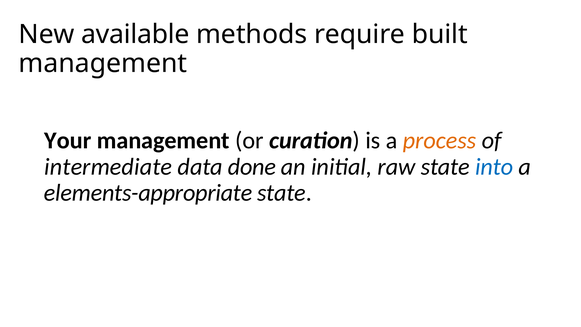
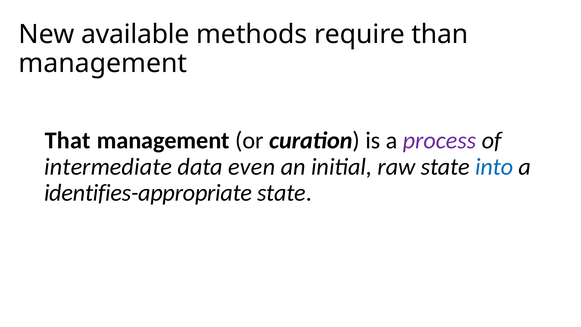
built: built -> than
Your: Your -> That
process colour: orange -> purple
done: done -> even
elements-appropriate: elements-appropriate -> identifies-appropriate
